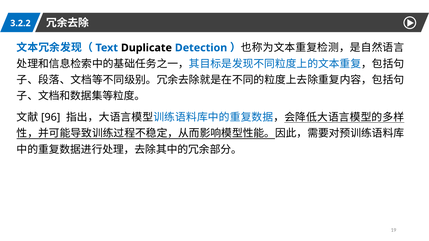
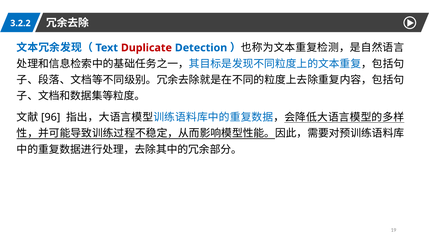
Duplicate colour: black -> red
